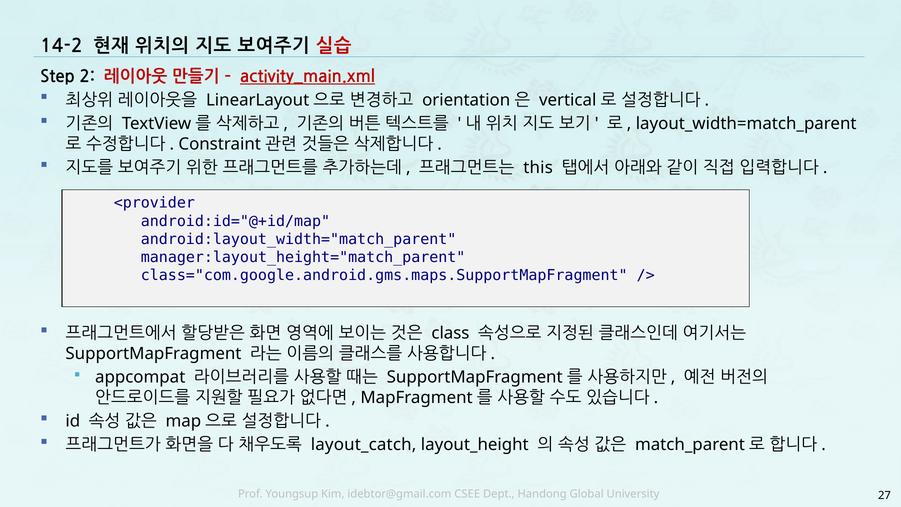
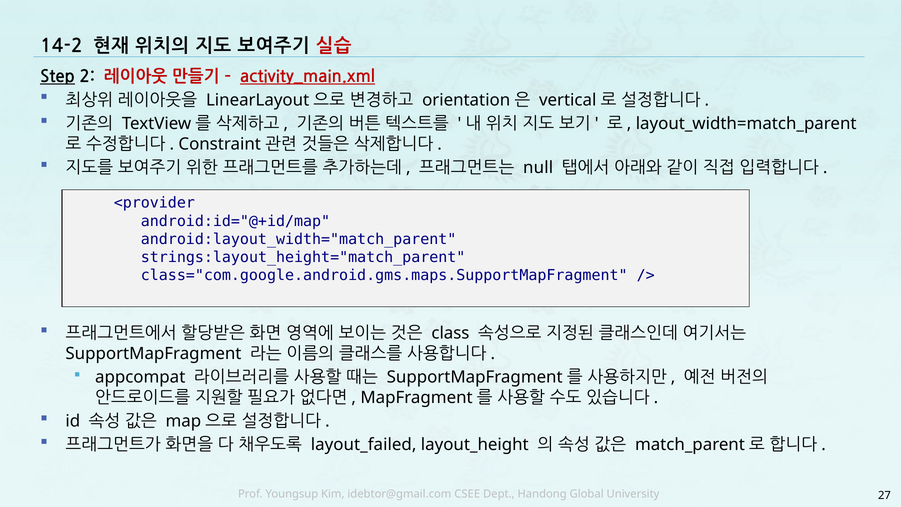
Step underline: none -> present
this: this -> null
manager:layout_height="match_parent: manager:layout_height="match_parent -> strings:layout_height="match_parent
layout_catch: layout_catch -> layout_failed
